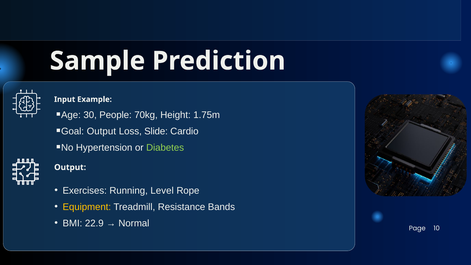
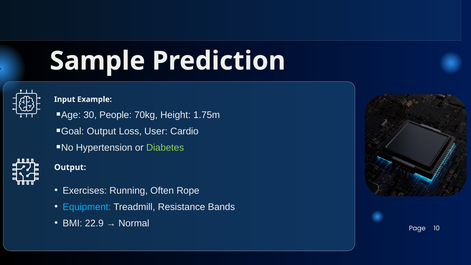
Slide: Slide -> User
Level: Level -> Often
Equipment colour: yellow -> light blue
